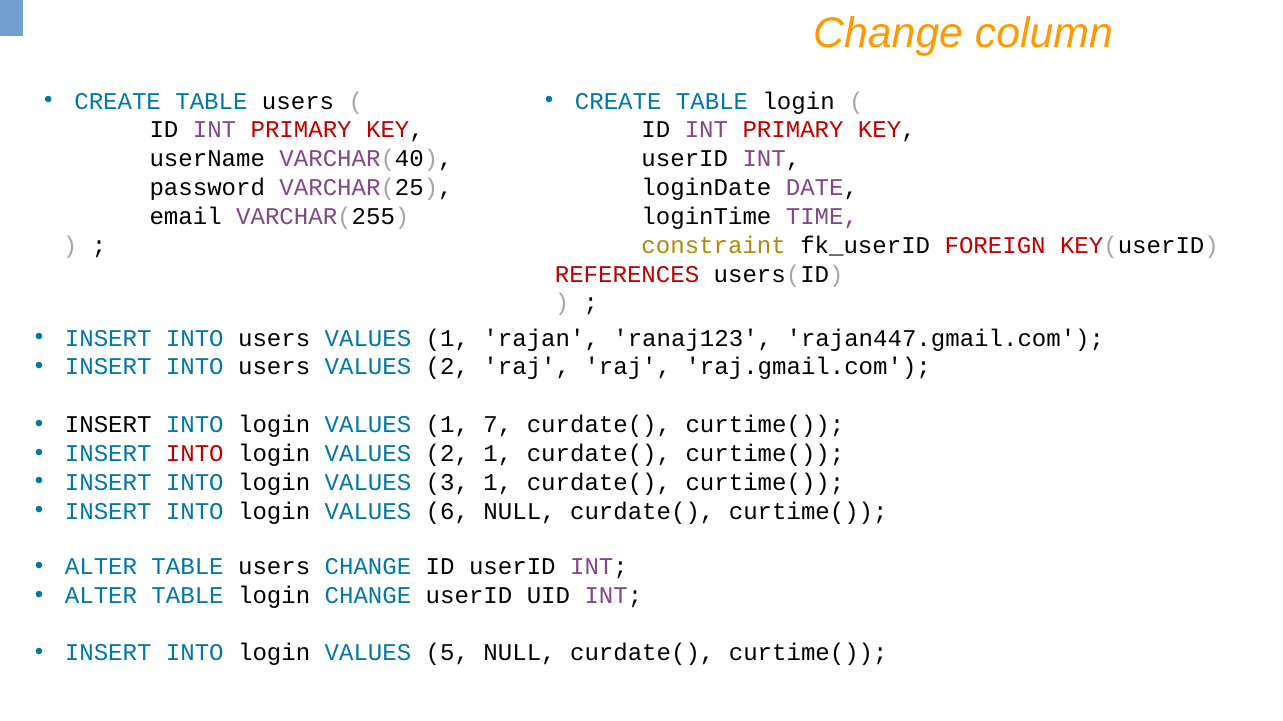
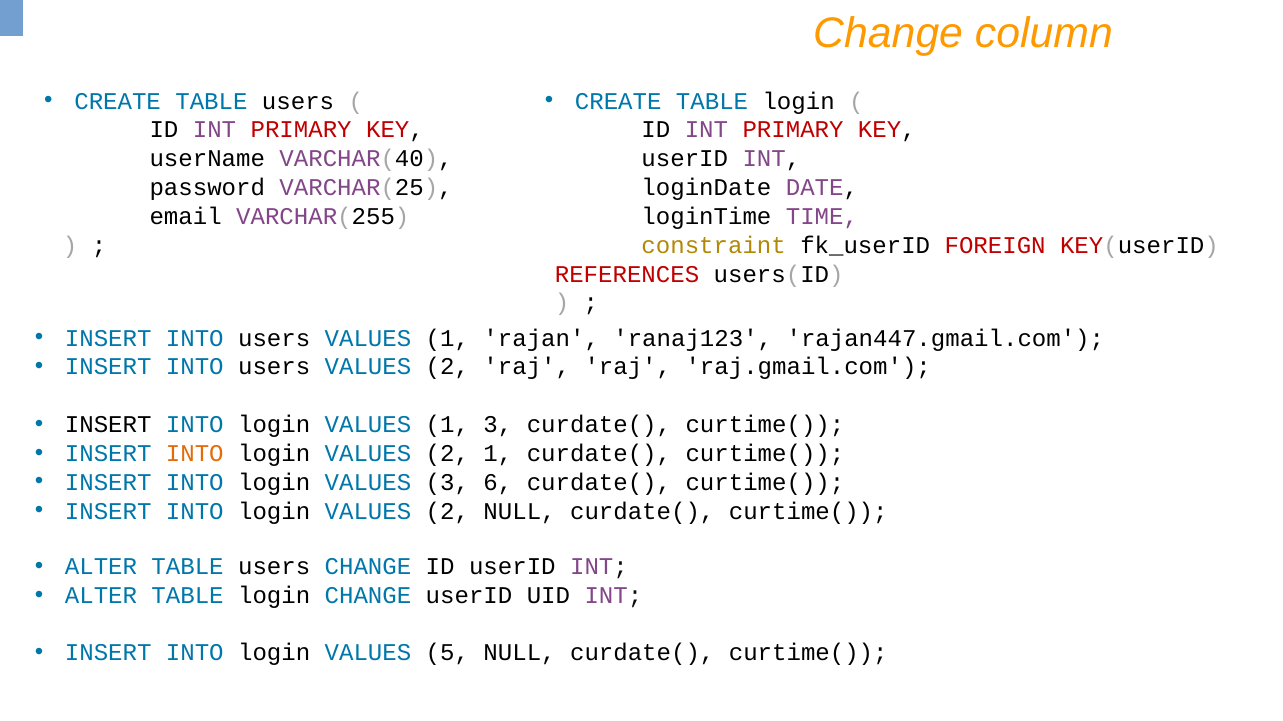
1 7: 7 -> 3
INTO at (195, 454) colour: red -> orange
3 1: 1 -> 6
6 at (447, 512): 6 -> 2
